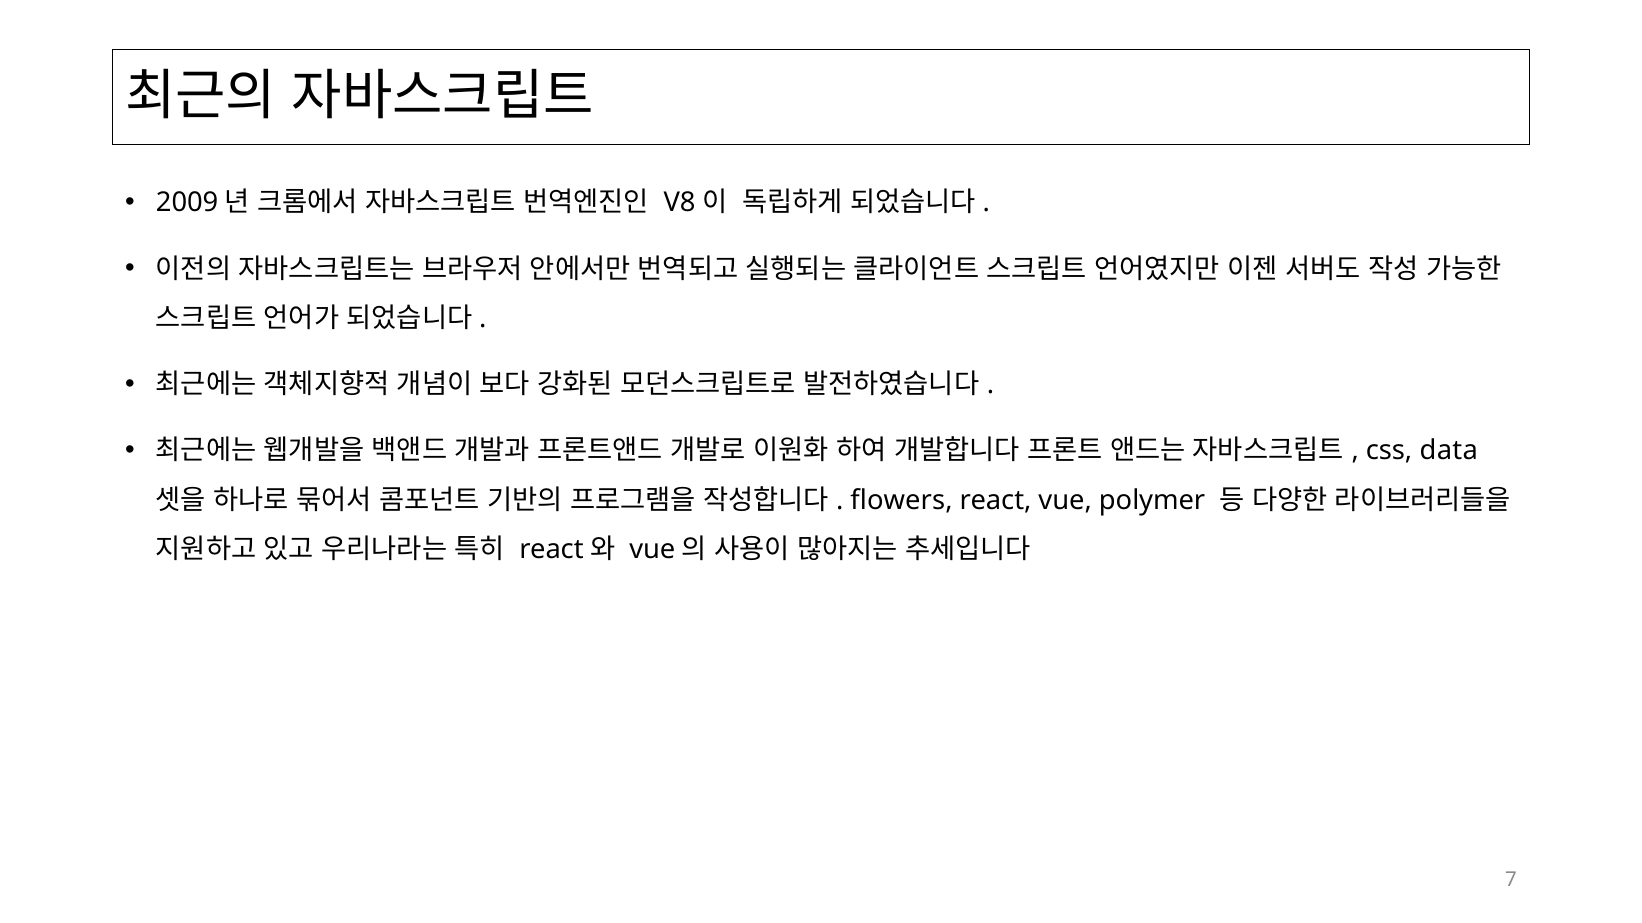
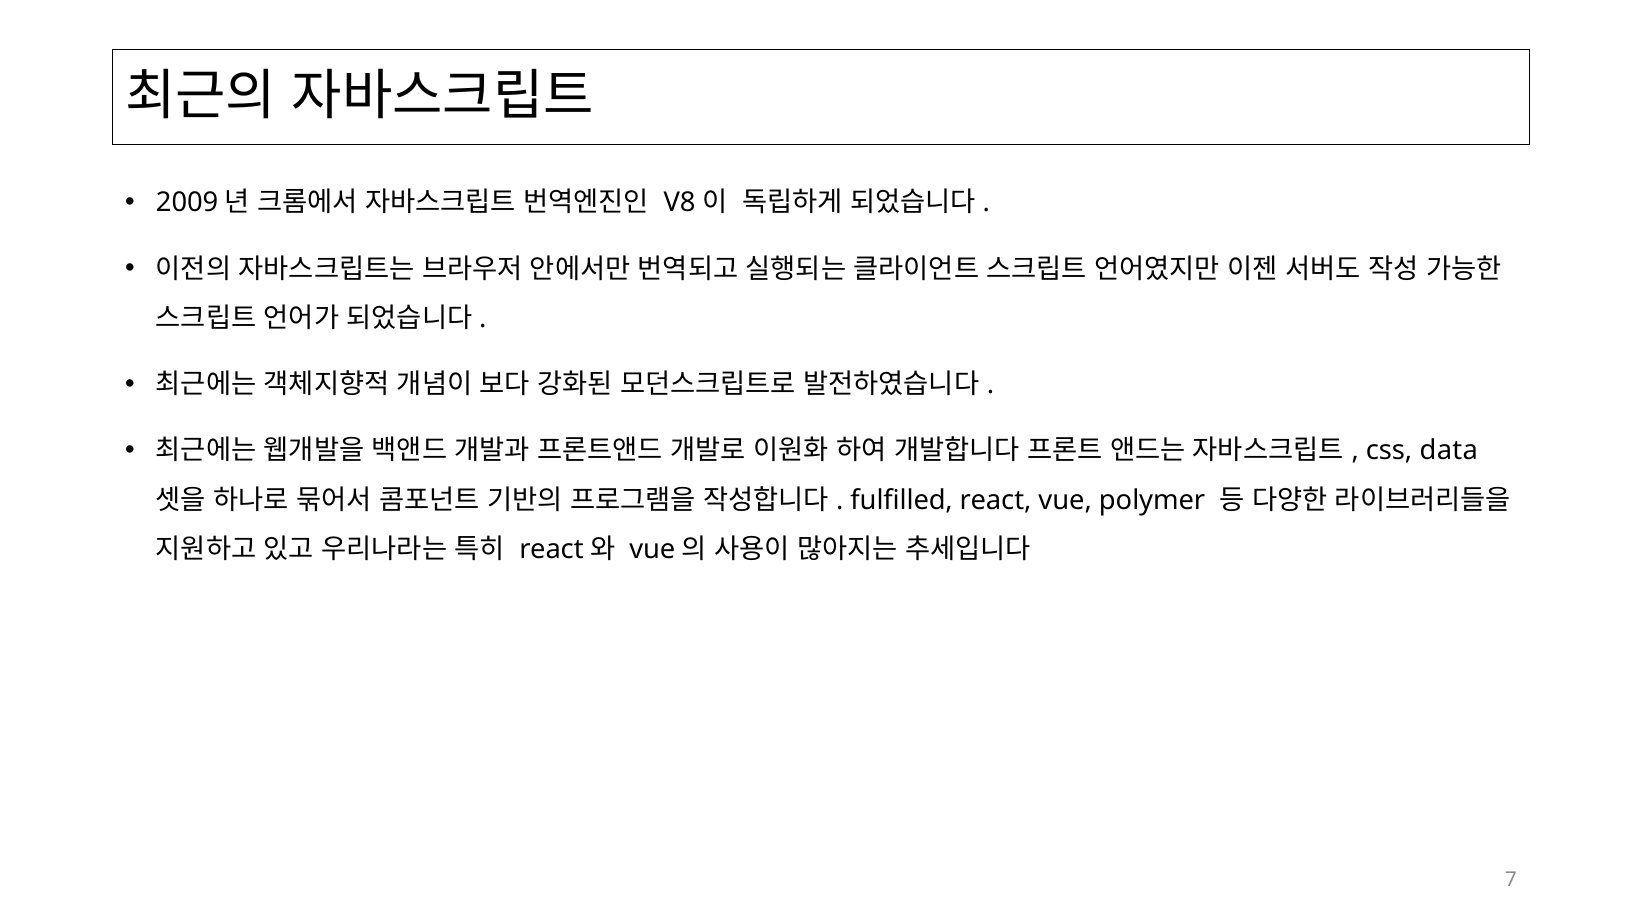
flowers: flowers -> fulfilled
